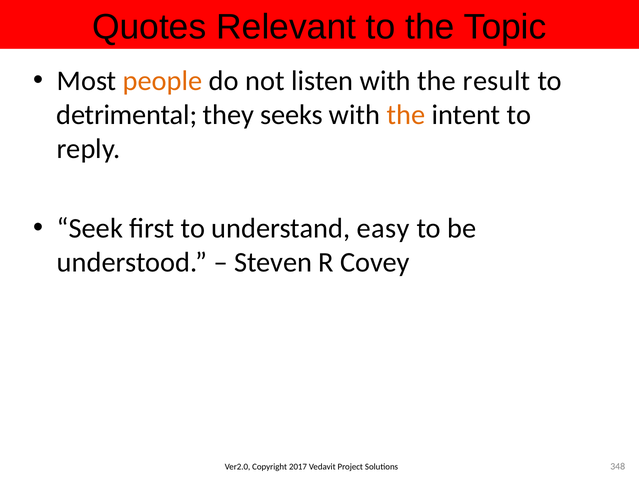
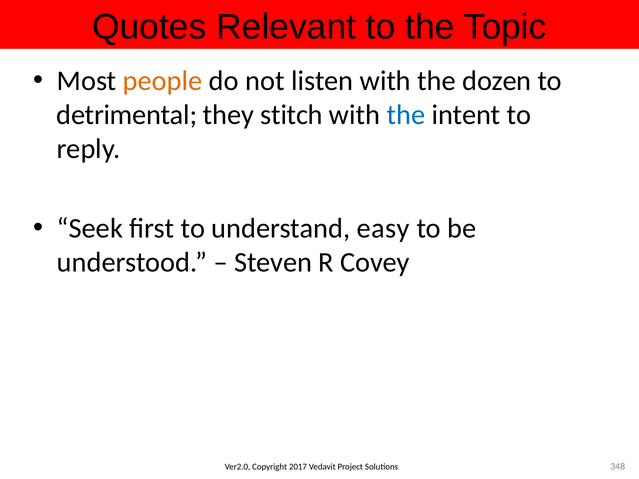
result: result -> dozen
seeks: seeks -> stitch
the at (406, 115) colour: orange -> blue
